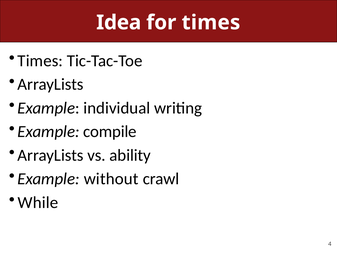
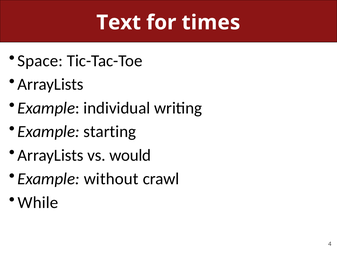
Idea: Idea -> Text
Times at (40, 61): Times -> Space
compile: compile -> starting
ability: ability -> would
